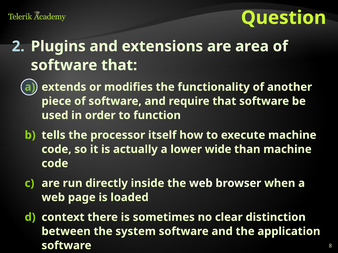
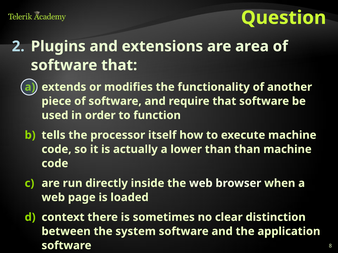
lower wide: wide -> than
